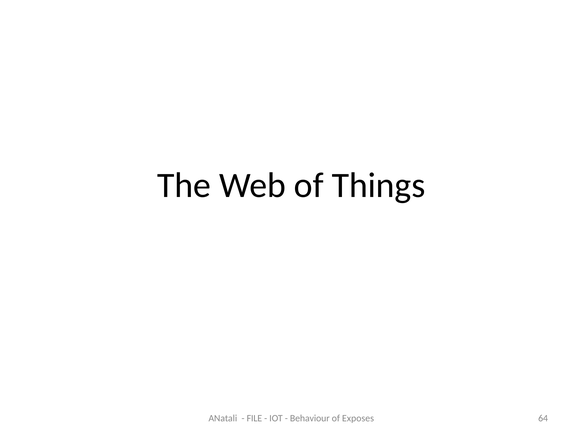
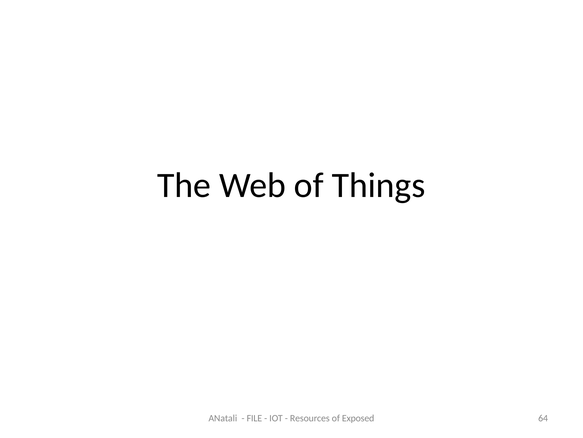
Behaviour: Behaviour -> Resources
Exposes: Exposes -> Exposed
